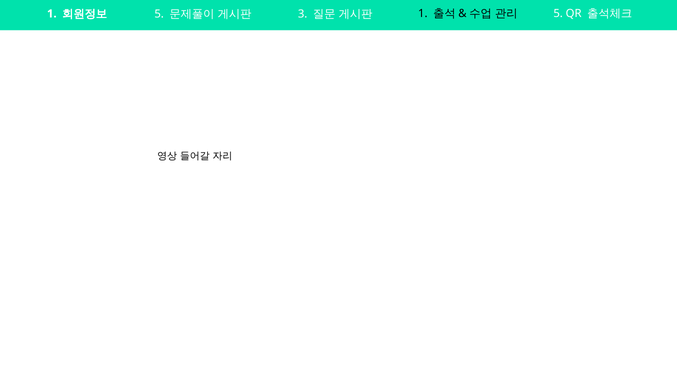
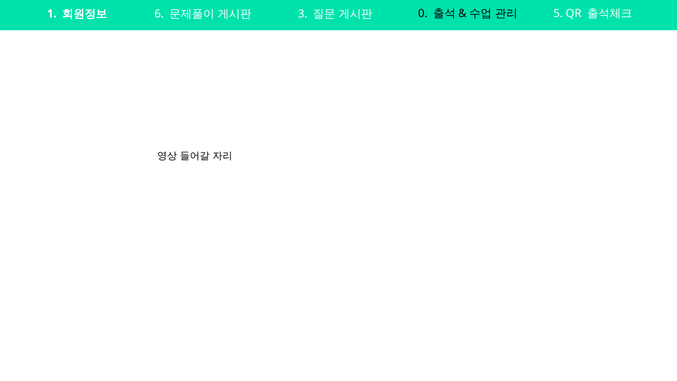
5 at (159, 14): 5 -> 6
1 at (423, 14): 1 -> 0
